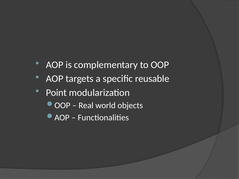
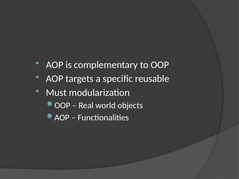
Point: Point -> Must
